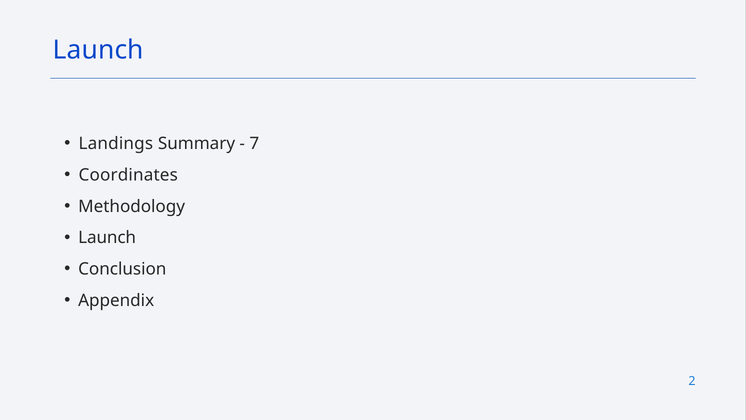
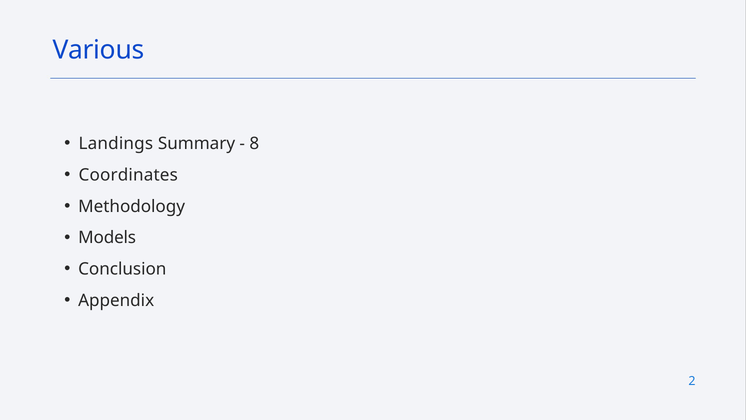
Launch at (98, 50): Launch -> Various
7: 7 -> 8
Launch at (107, 238): Launch -> Models
